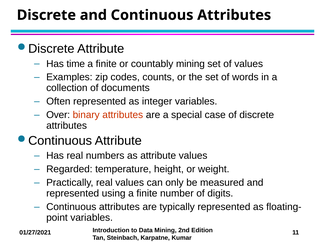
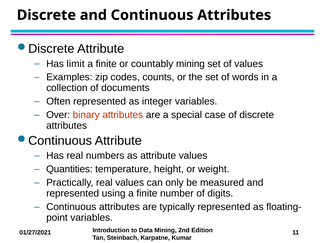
time: time -> limit
Regarded: Regarded -> Quantities
